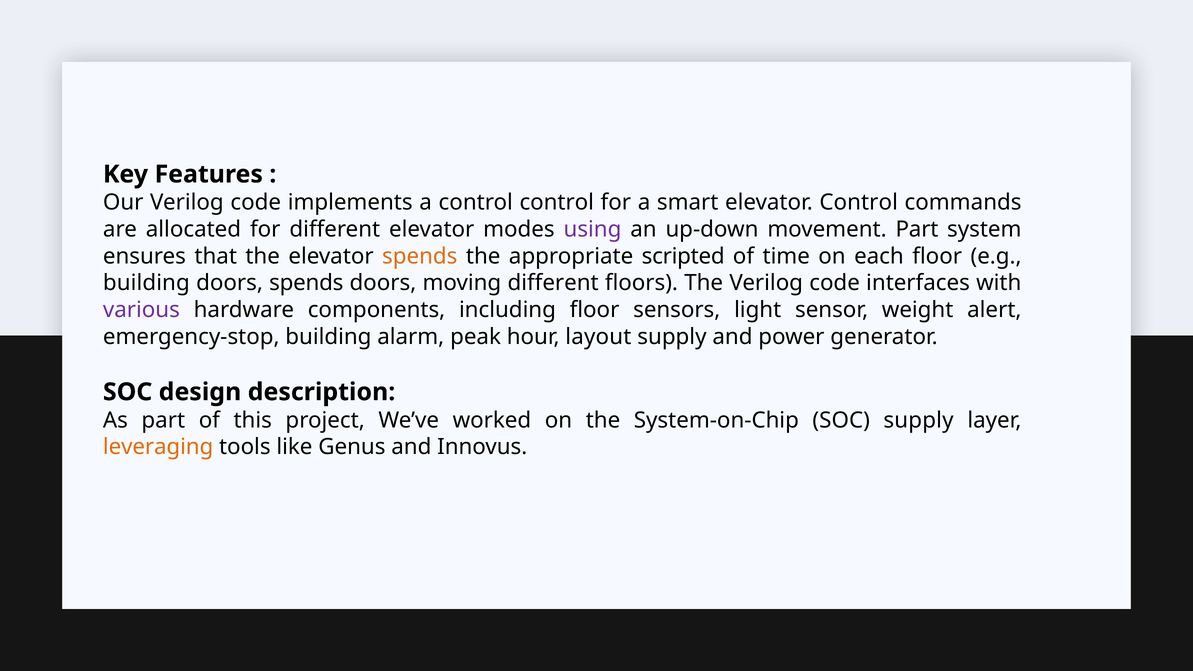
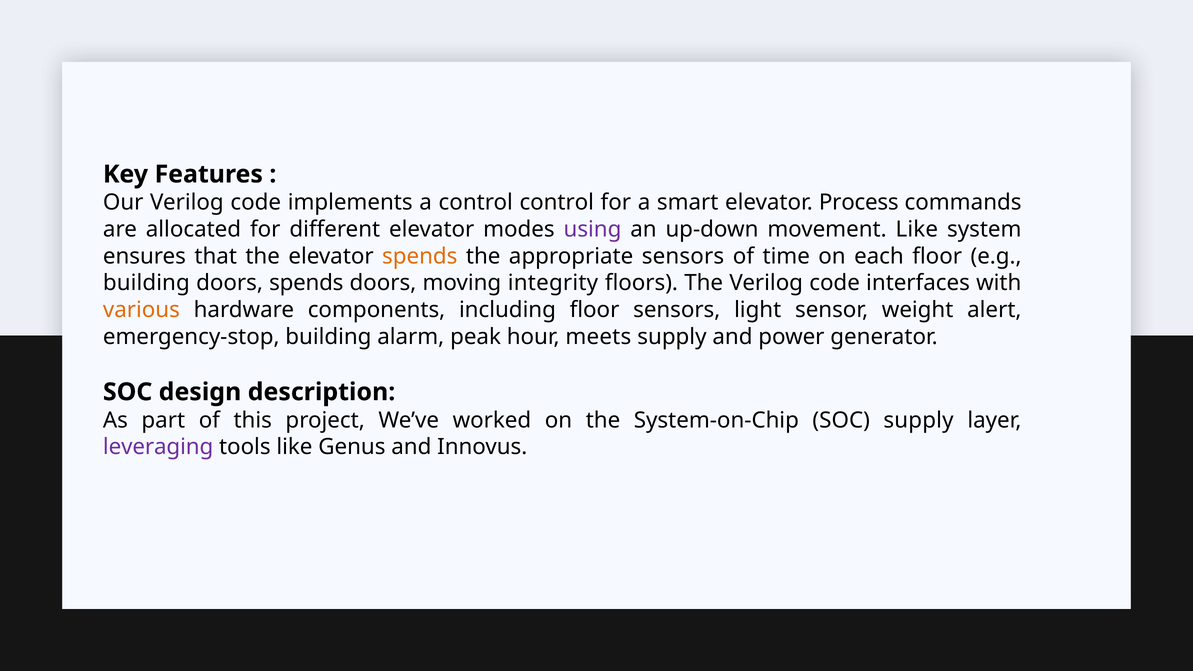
elevator Control: Control -> Process
movement Part: Part -> Like
appropriate scripted: scripted -> sensors
moving different: different -> integrity
various colour: purple -> orange
layout: layout -> meets
leveraging colour: orange -> purple
